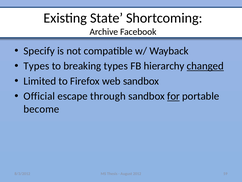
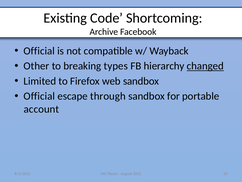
State: State -> Code
Specify at (39, 51): Specify -> Official
Types at (36, 66): Types -> Other
for underline: present -> none
become: become -> account
